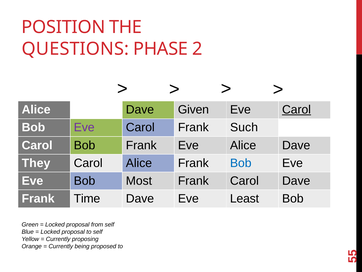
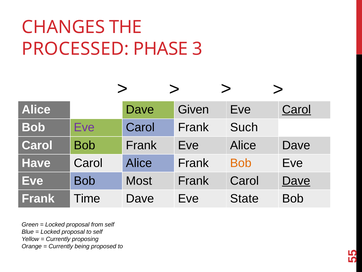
POSITION: POSITION -> CHANGES
QUESTIONS: QUESTIONS -> PROCESSED
2: 2 -> 3
They: They -> Have
Bob at (241, 163) colour: blue -> orange
Dave at (296, 180) underline: none -> present
Least: Least -> State
